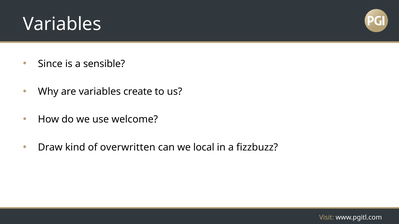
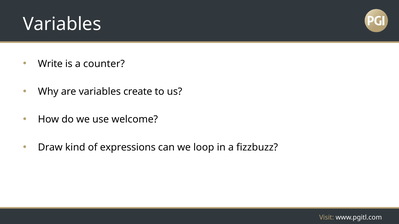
Since: Since -> Write
sensible: sensible -> counter
overwritten: overwritten -> expressions
local: local -> loop
